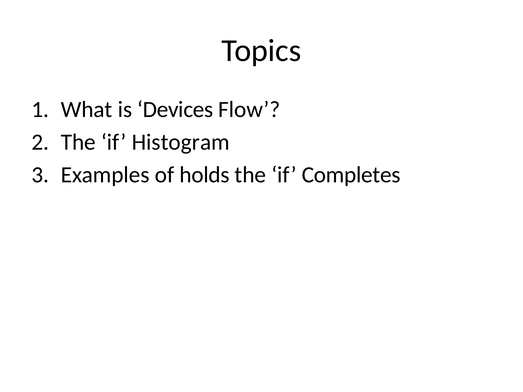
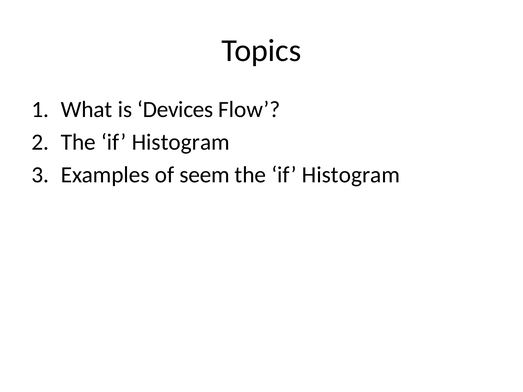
holds: holds -> seem
Completes at (351, 175): Completes -> Histogram
